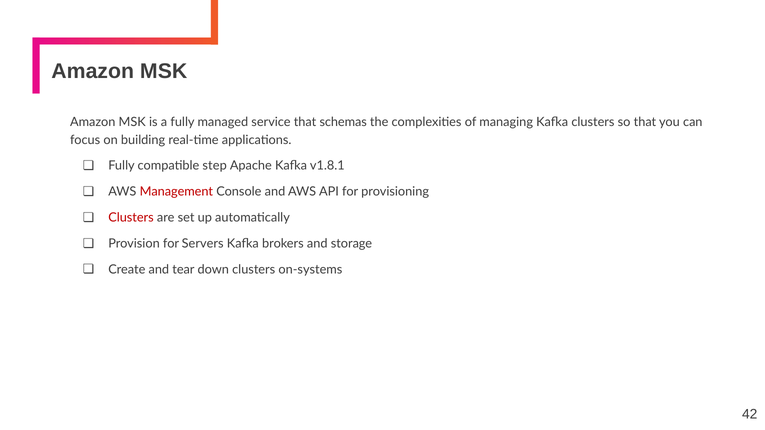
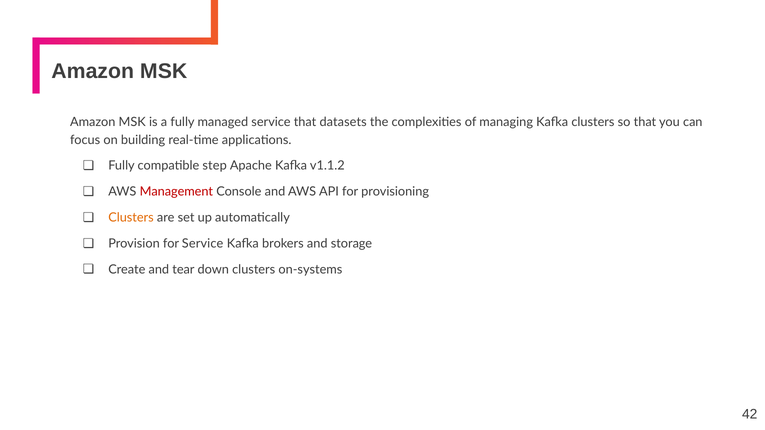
schemas: schemas -> datasets
v1.8.1: v1.8.1 -> v1.1.2
Clusters at (131, 218) colour: red -> orange
for Servers: Servers -> Service
